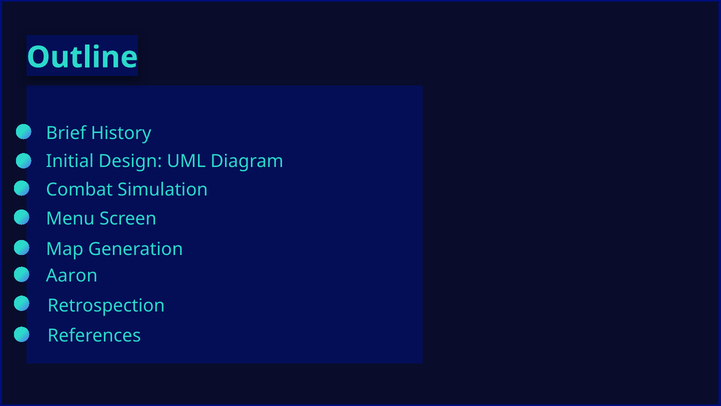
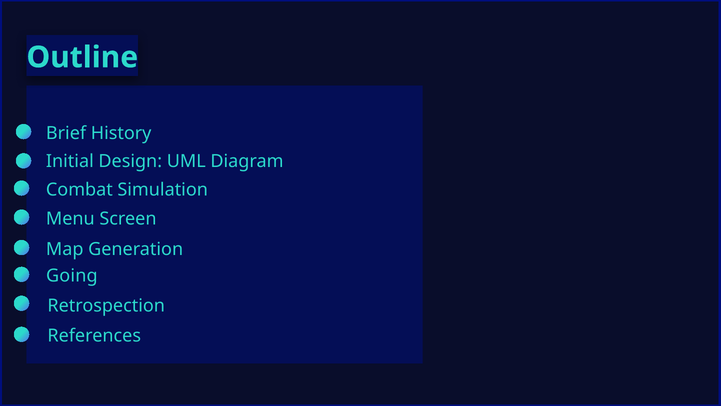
Aaron: Aaron -> Going
